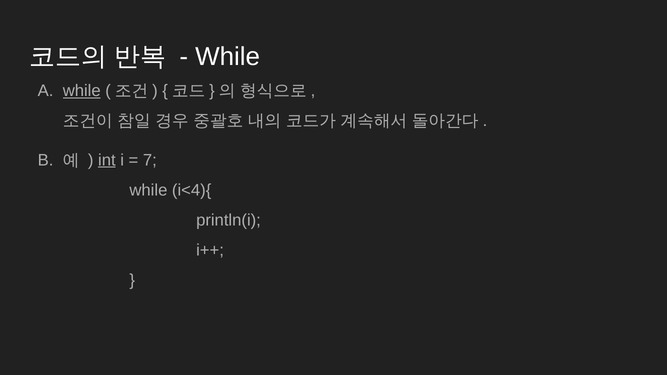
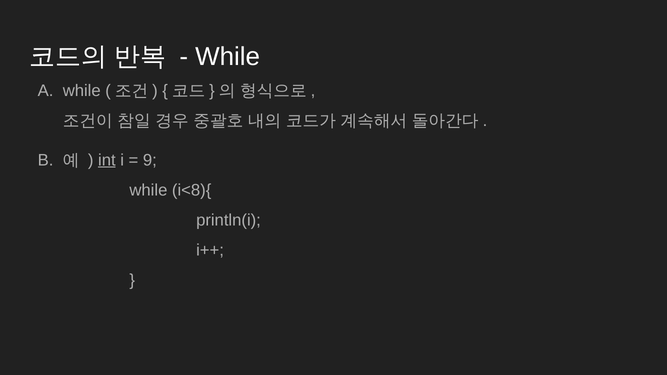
while at (82, 91) underline: present -> none
7: 7 -> 9
i<4){: i<4){ -> i<8){
